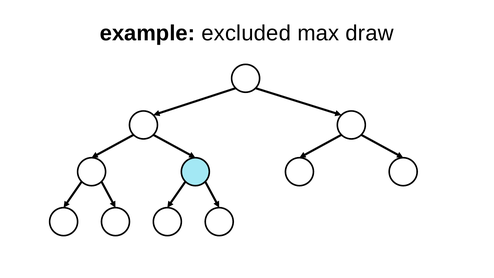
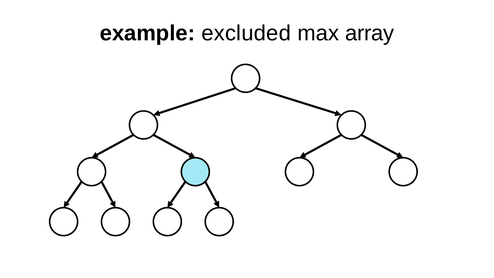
draw: draw -> array
